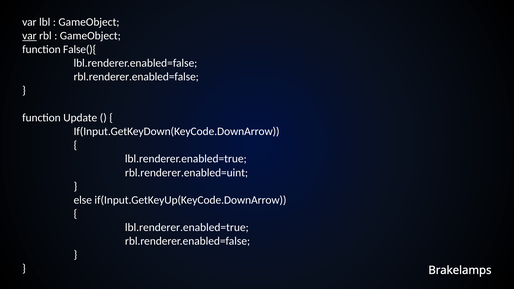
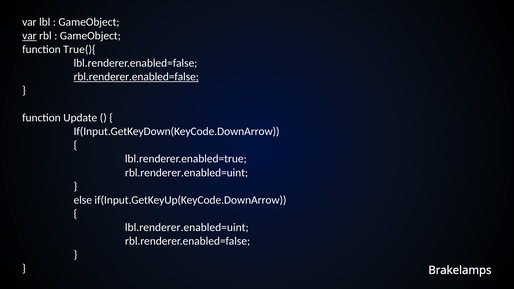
False(){: False(){ -> True(){
rbl.renderer.enabled=false at (136, 77) underline: none -> present
lbl.renderer.enabled=true at (187, 227): lbl.renderer.enabled=true -> lbl.renderer.enabled=uint
